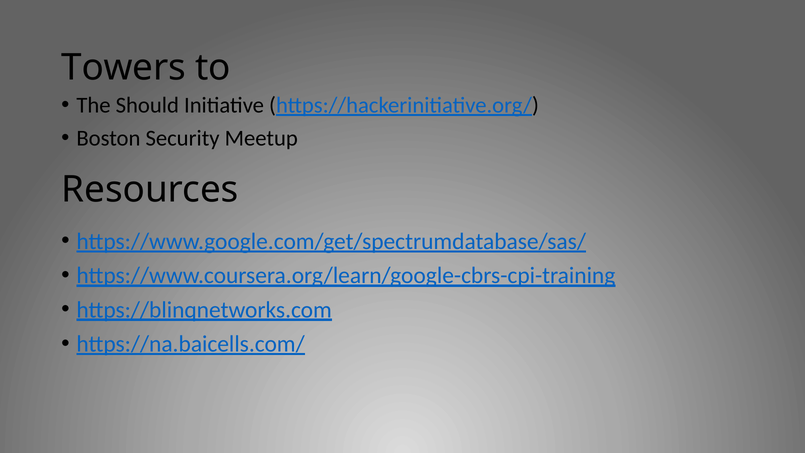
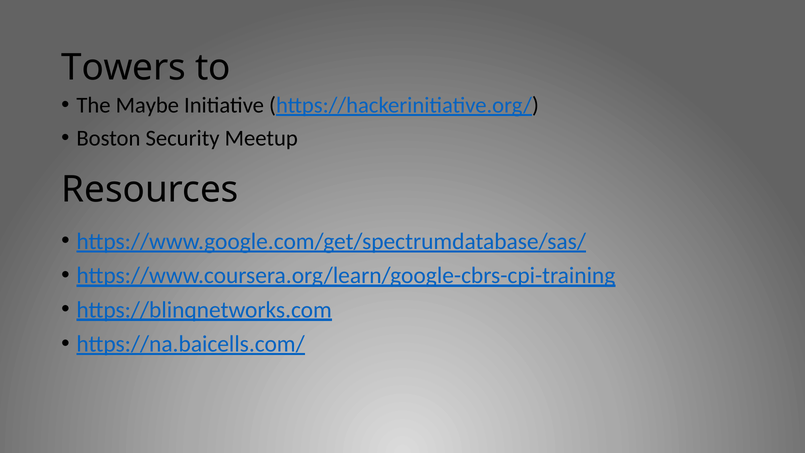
Should: Should -> Maybe
